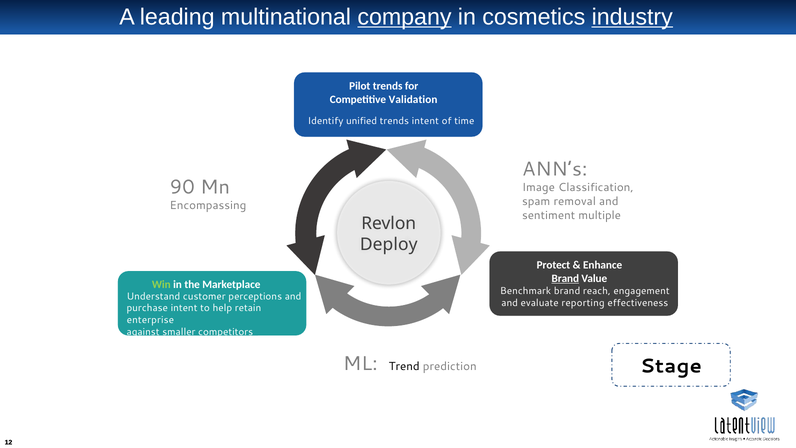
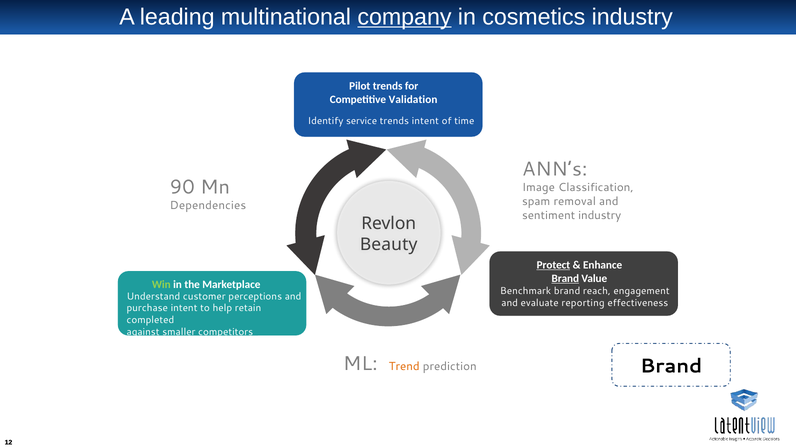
industry at (632, 17) underline: present -> none
unified: unified -> service
Encompassing: Encompassing -> Dependencies
sentiment multiple: multiple -> industry
Deploy: Deploy -> Beauty
Protect underline: none -> present
enterprise: enterprise -> completed
Trend colour: black -> orange
prediction Stage: Stage -> Brand
